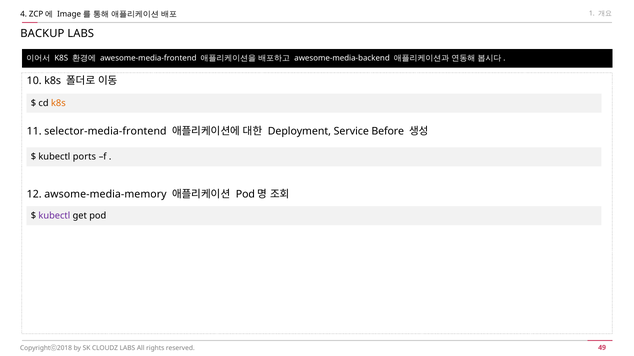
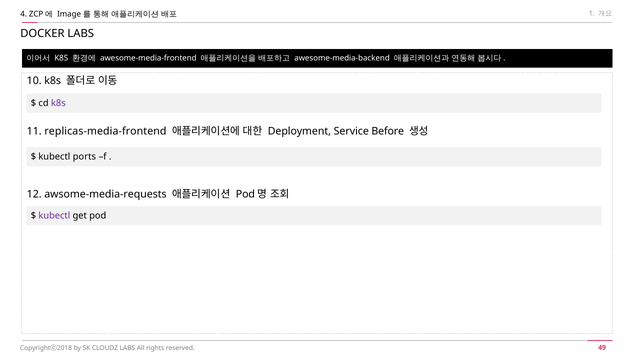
BACKUP: BACKUP -> DOCKER
k8s at (58, 103) colour: orange -> purple
selector-media-frontend: selector-media-frontend -> replicas-media-frontend
awsome-media-memory: awsome-media-memory -> awsome-media-requests
